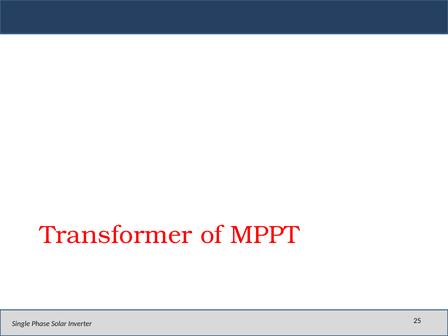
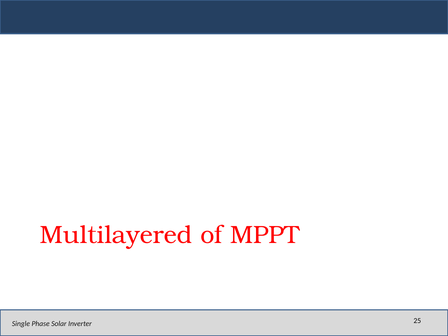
Transformer: Transformer -> Multilayered
